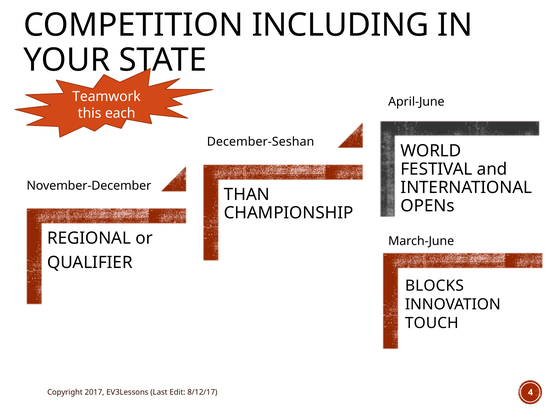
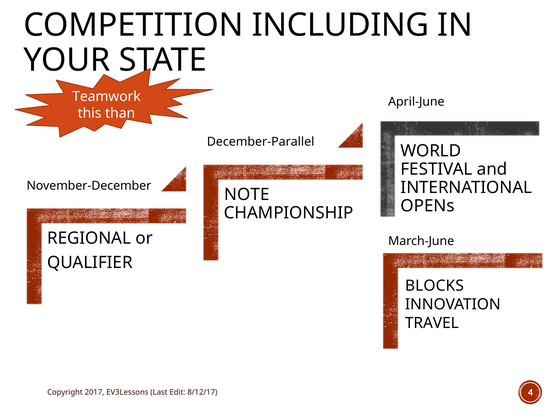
each: each -> than
December-Seshan: December-Seshan -> December-Parallel
THAN: THAN -> NOTE
TOUCH: TOUCH -> TRAVEL
